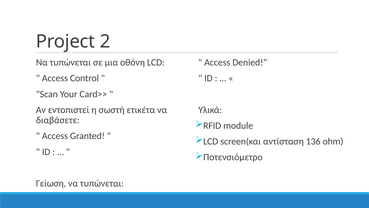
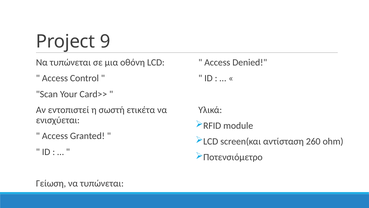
2: 2 -> 9
διαβάσετε: διαβάσετε -> ενισχύεται
136: 136 -> 260
